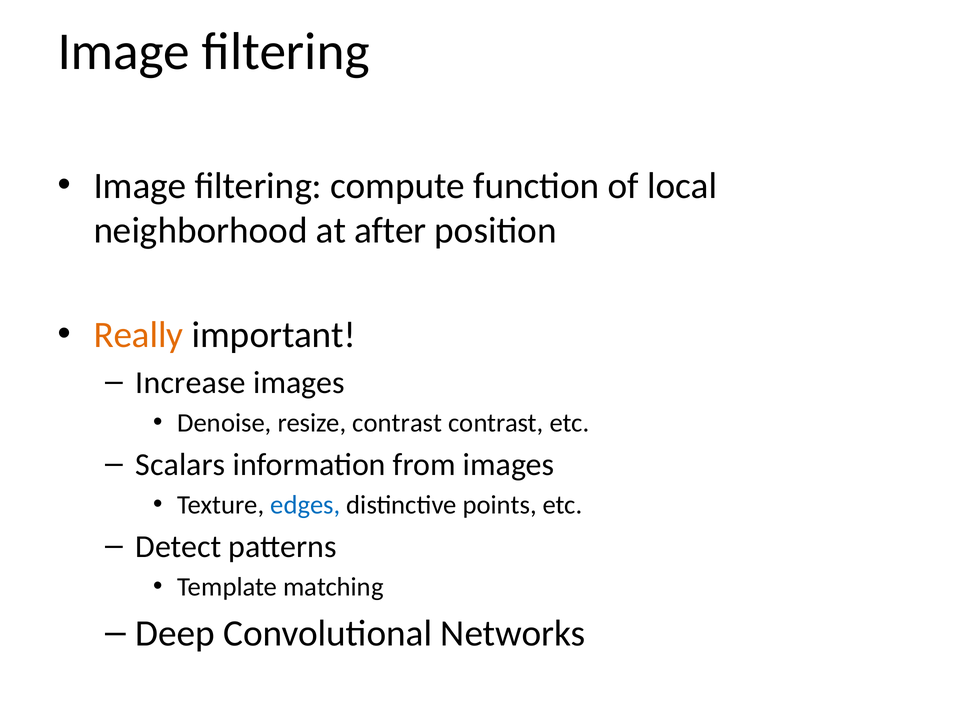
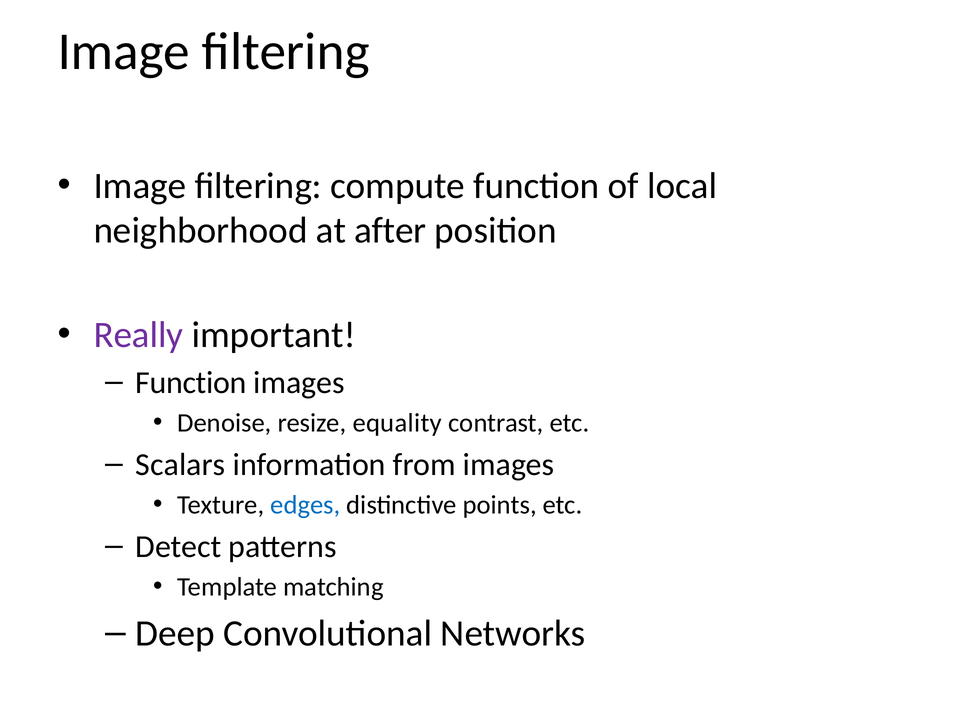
Really colour: orange -> purple
Increase at (191, 383): Increase -> Function
resize contrast: contrast -> equality
